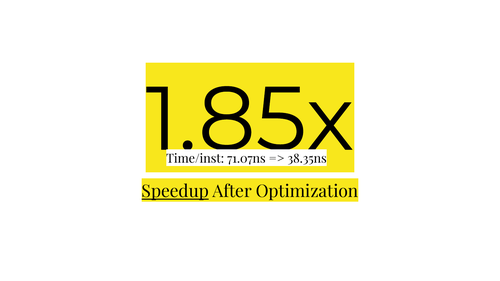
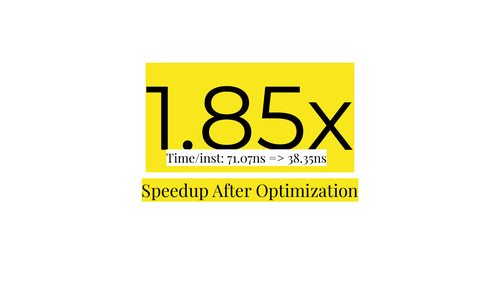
Speedup underline: present -> none
